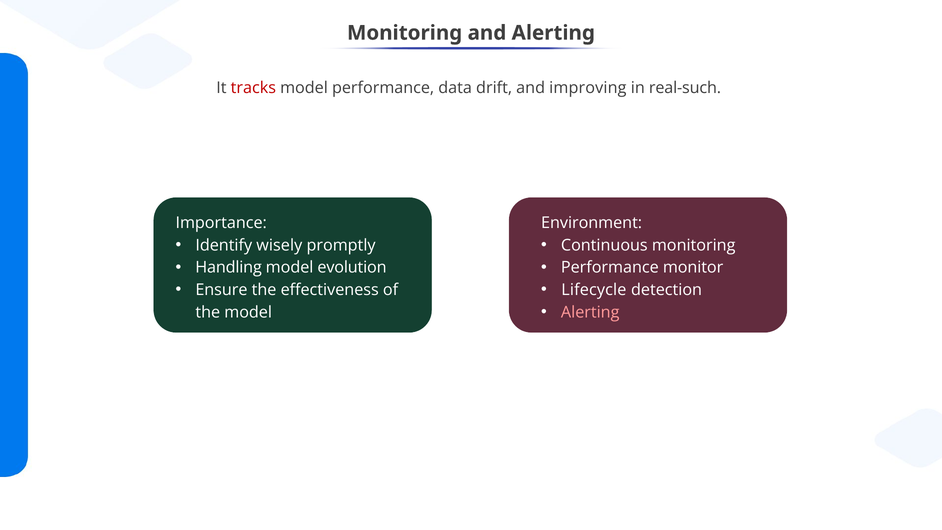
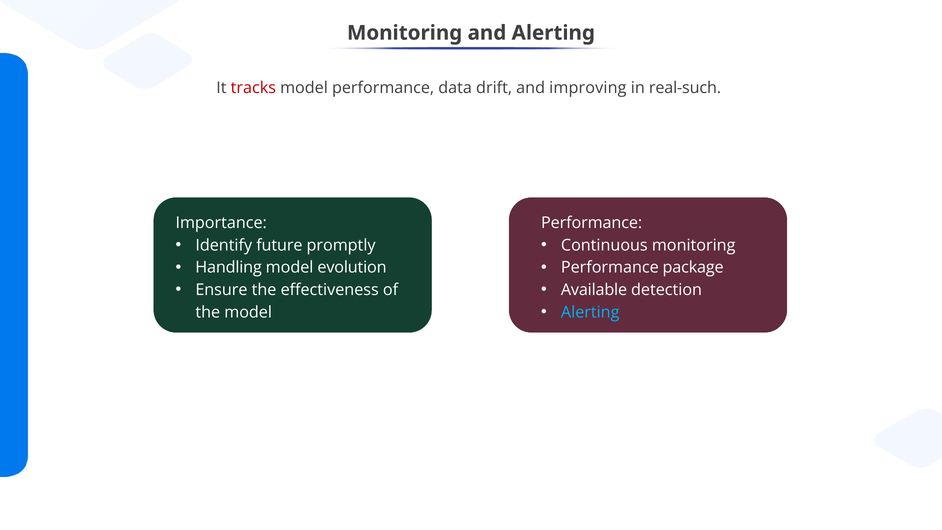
Environment at (592, 223): Environment -> Performance
wisely: wisely -> future
monitor: monitor -> package
Lifecycle: Lifecycle -> Available
Alerting at (590, 312) colour: pink -> light blue
